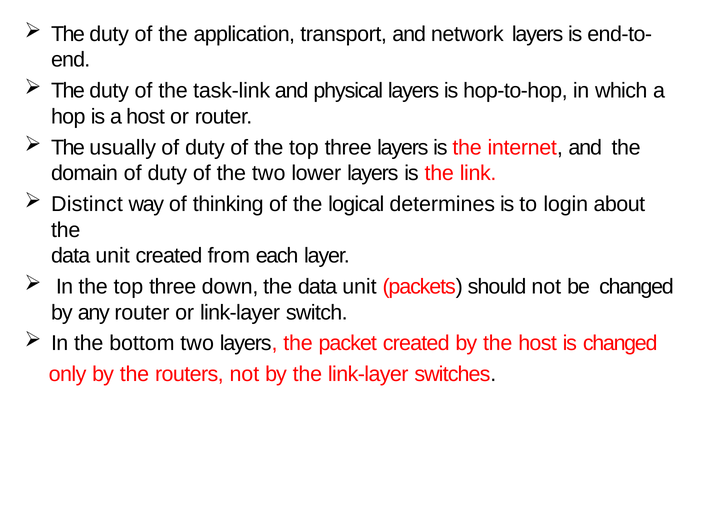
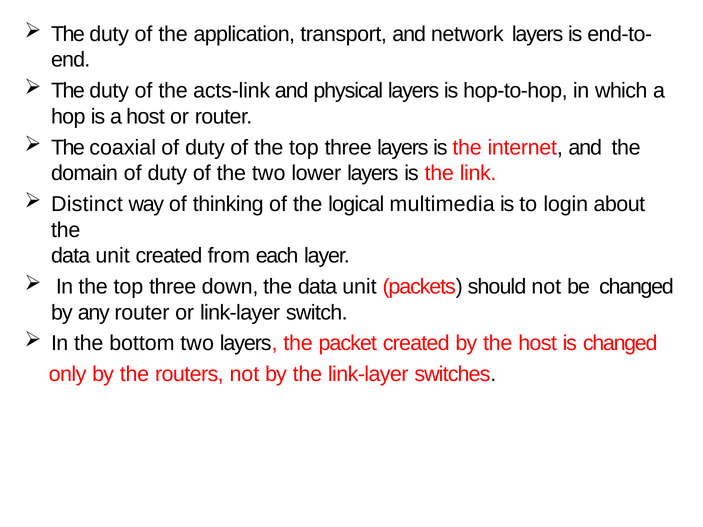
task-link: task-link -> acts-link
usually: usually -> coaxial
determines: determines -> multimedia
